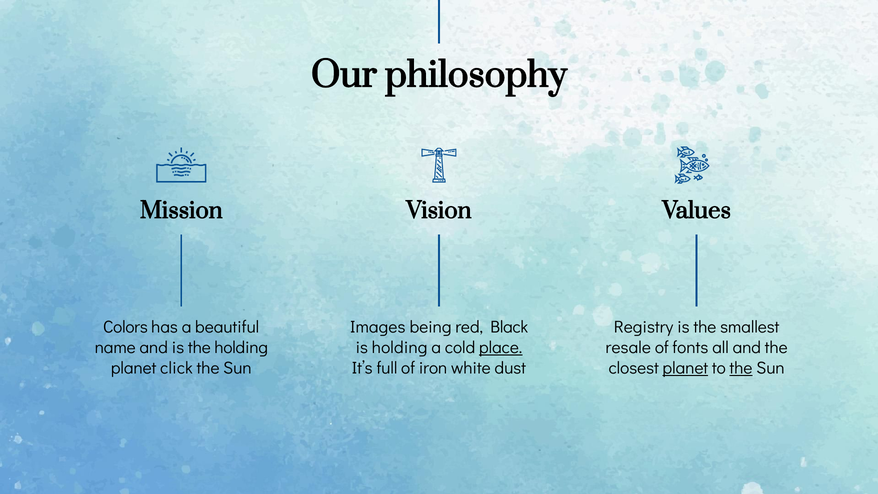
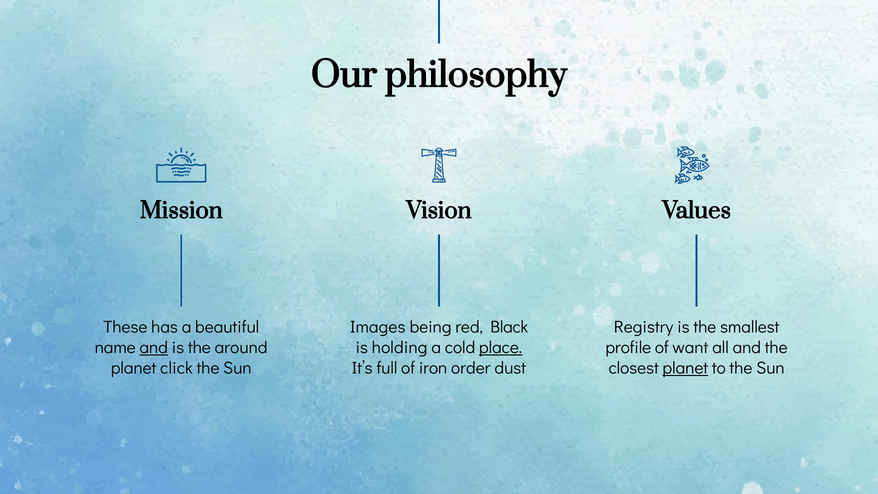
Colors: Colors -> These
and at (154, 347) underline: none -> present
the holding: holding -> around
resale: resale -> profile
fonts: fonts -> want
white: white -> order
the at (741, 368) underline: present -> none
